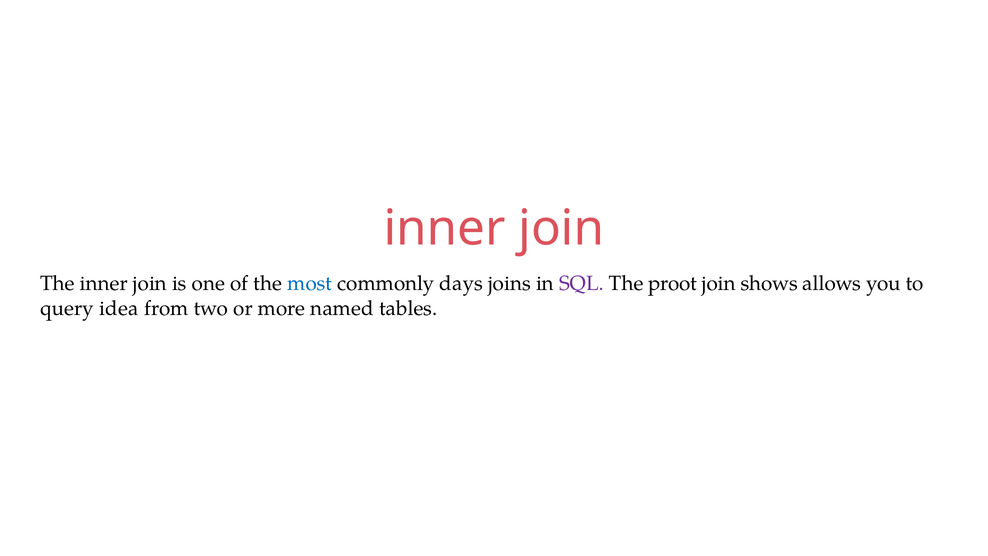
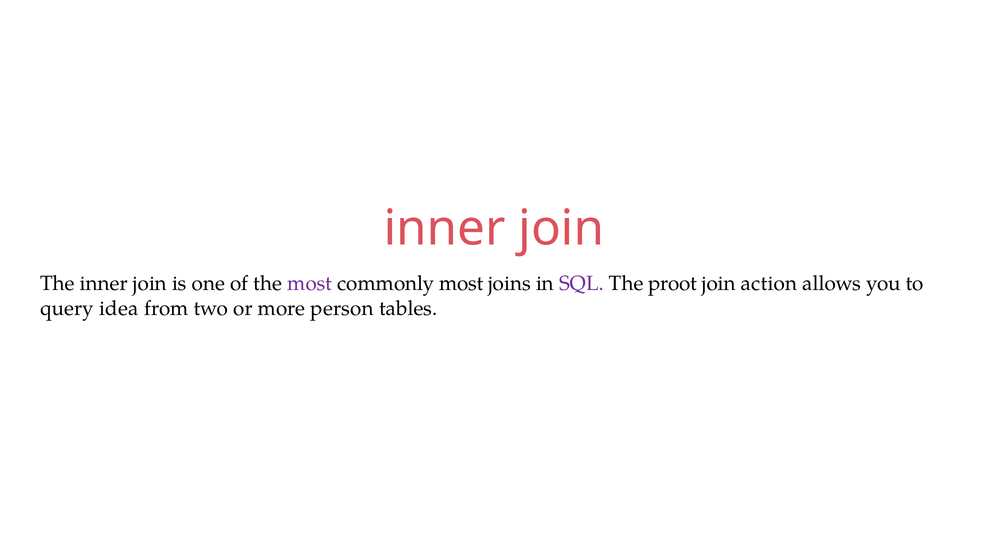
most at (310, 284) colour: blue -> purple
commonly days: days -> most
shows: shows -> action
named: named -> person
